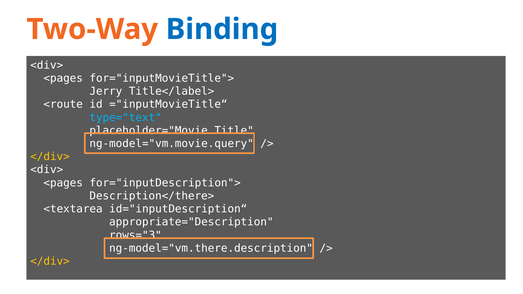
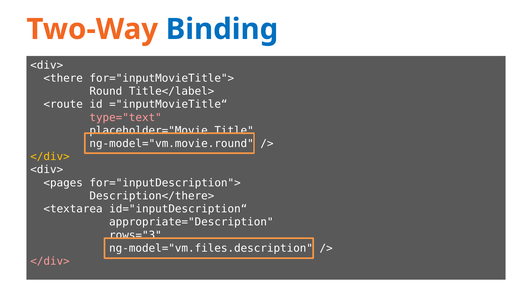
<pages at (63, 78): <pages -> <there
Jerry: Jerry -> Round
type="text colour: light blue -> pink
ng-model="vm.movie.query: ng-model="vm.movie.query -> ng-model="vm.movie.round
ng-model="vm.there.description: ng-model="vm.there.description -> ng-model="vm.files.description
</div> at (50, 261) colour: yellow -> pink
